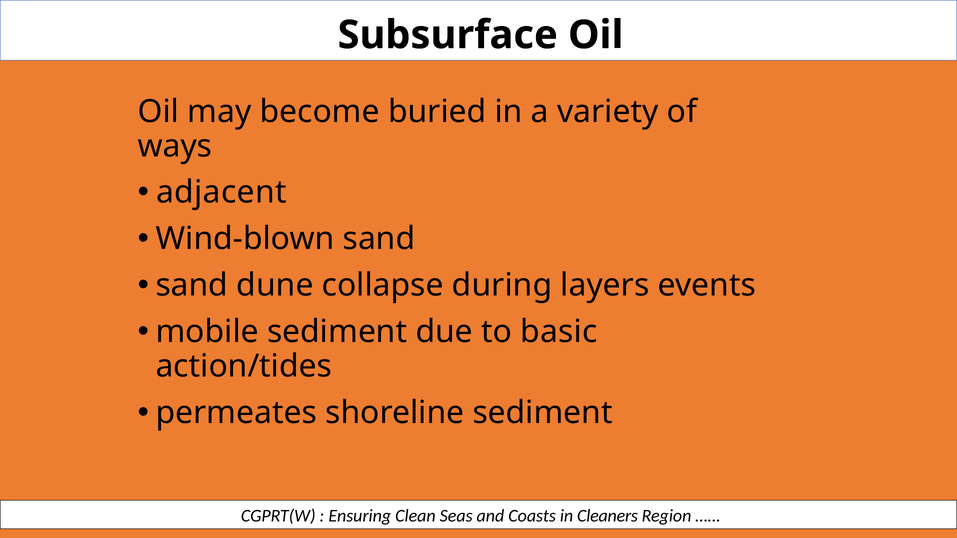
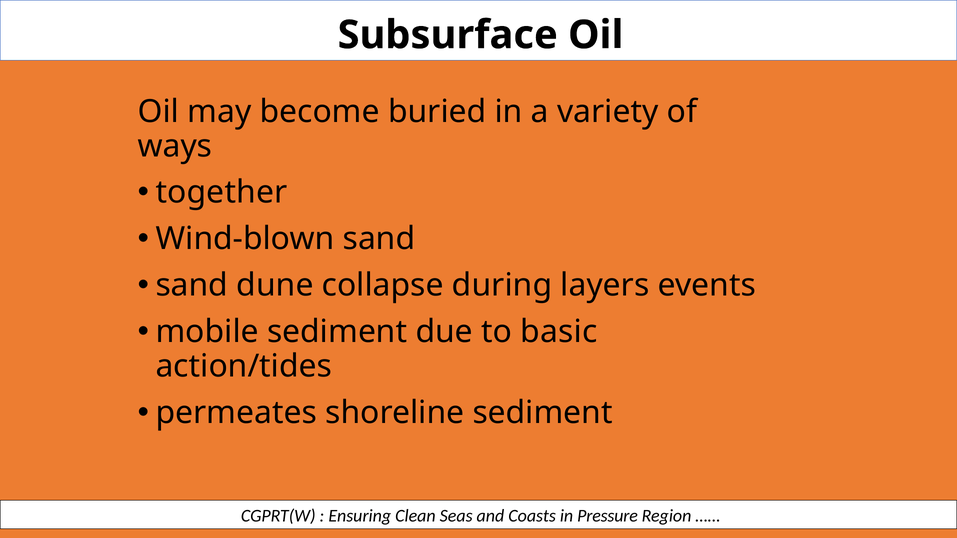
adjacent: adjacent -> together
Cleaners: Cleaners -> Pressure
